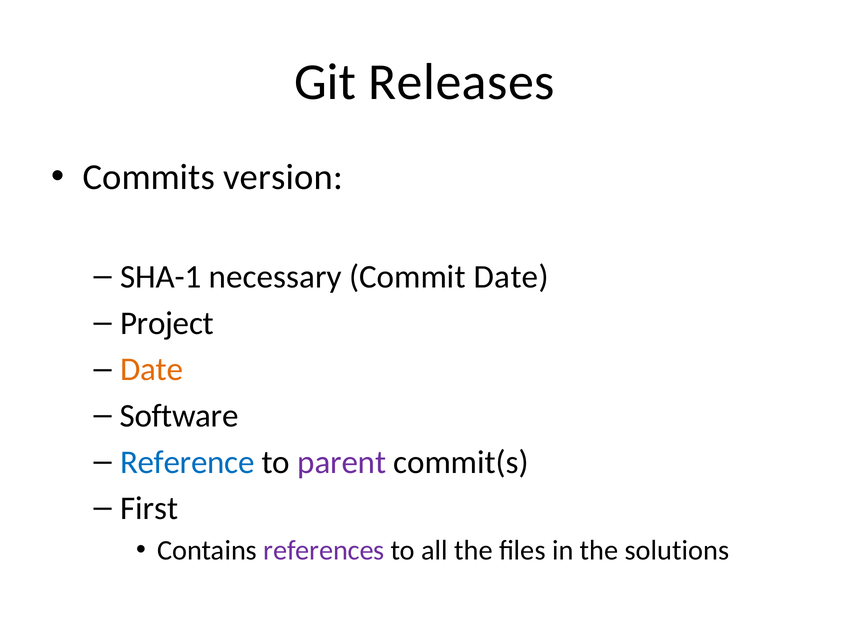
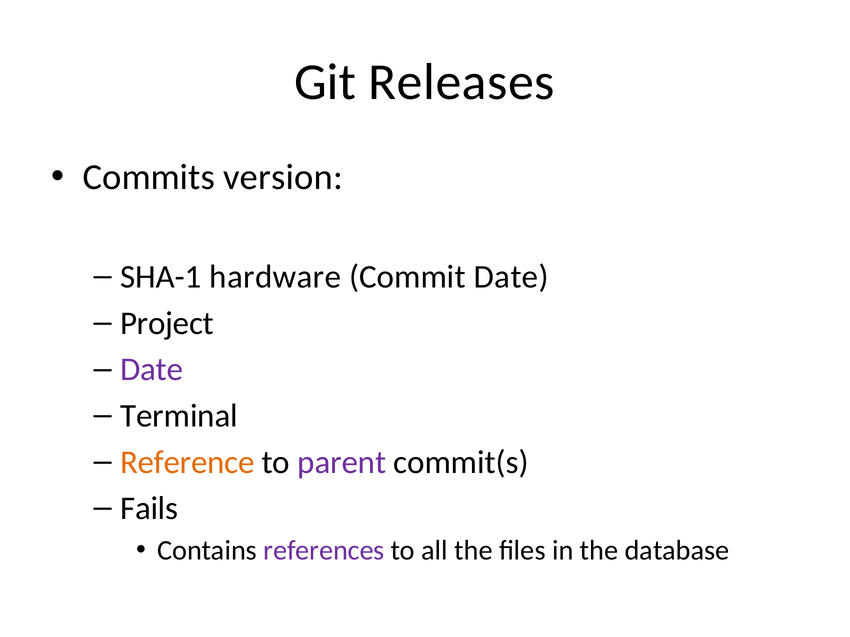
necessary: necessary -> hardware
Date at (152, 370) colour: orange -> purple
Software: Software -> Terminal
Reference colour: blue -> orange
First: First -> Fails
solutions: solutions -> database
